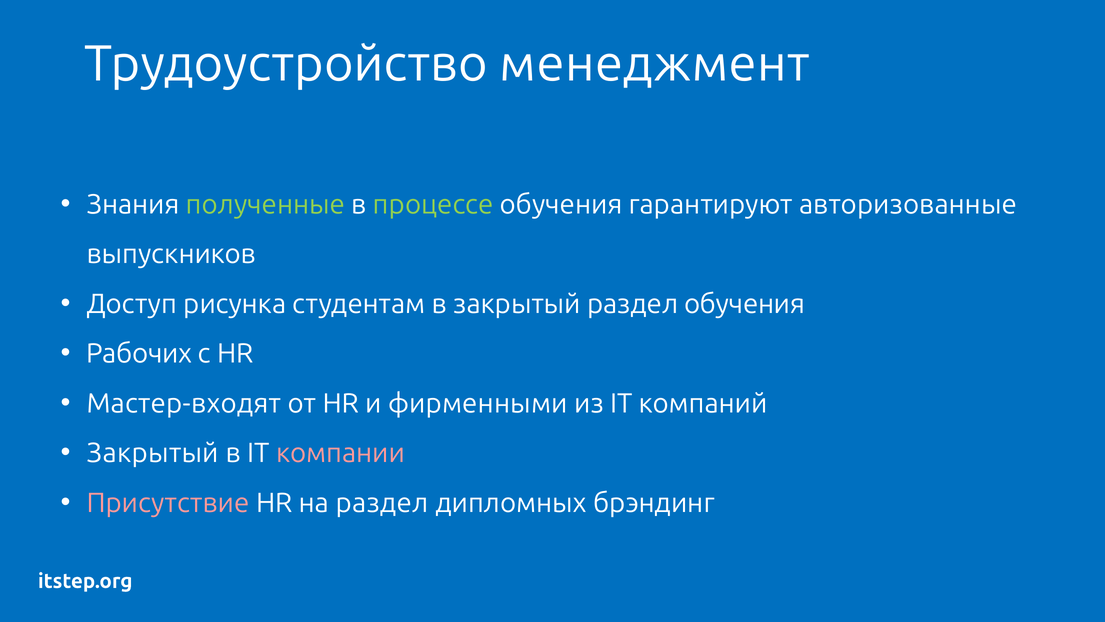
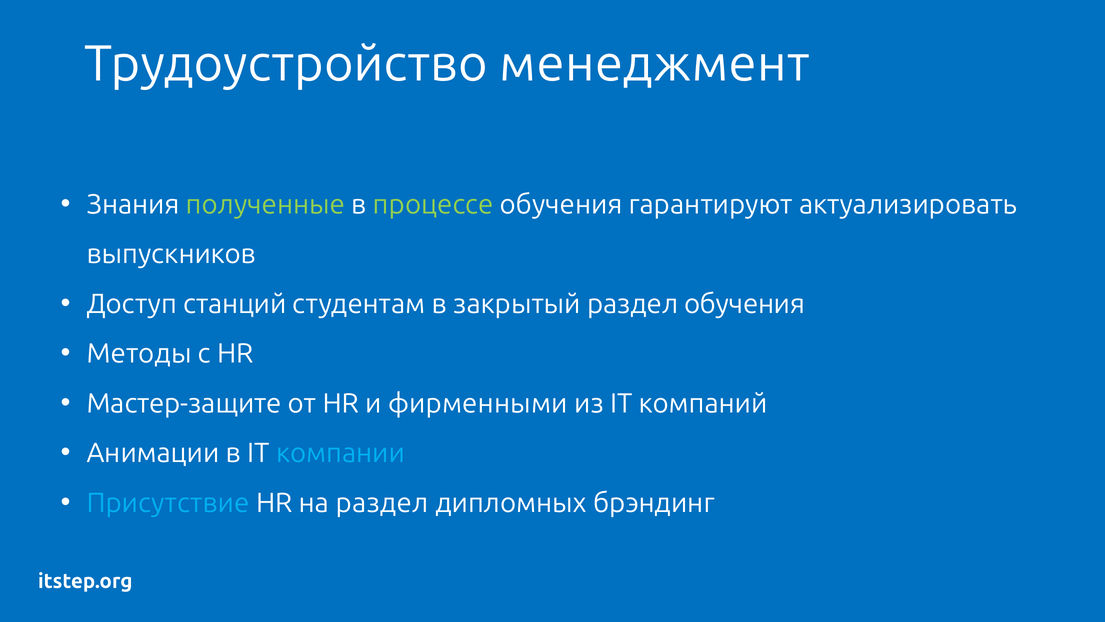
авторизованные: авторизованные -> актуализировать
рисунка: рисунка -> станций
Рабочих: Рабочих -> Методы
Мастер-входят: Мастер-входят -> Мастер-защите
Закрытый at (153, 453): Закрытый -> Анимации
компании colour: pink -> light blue
Присутствие colour: pink -> light blue
